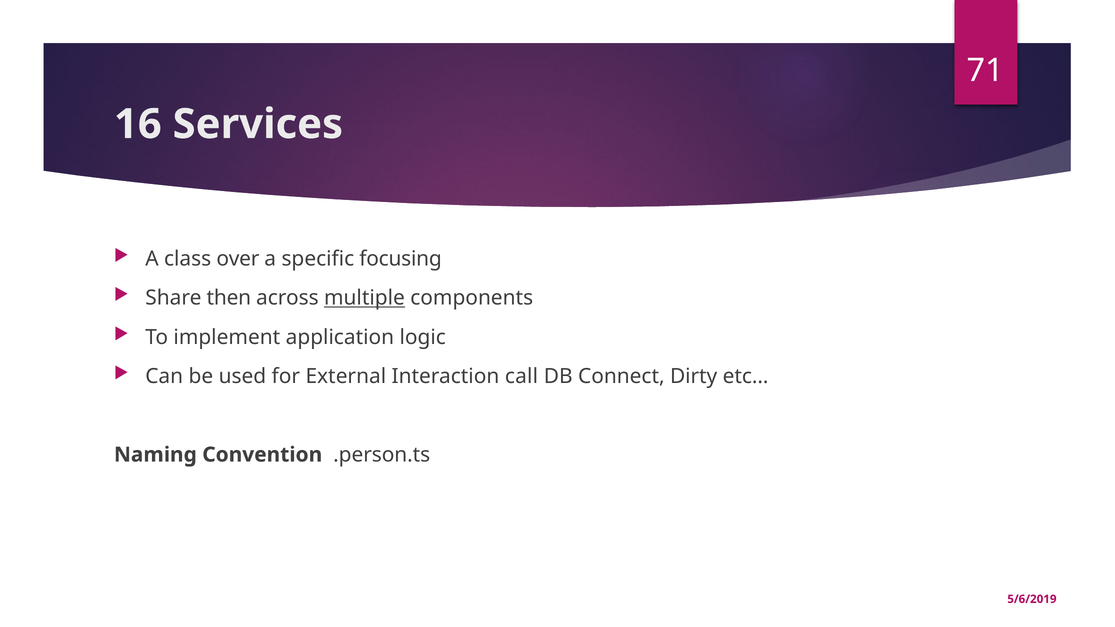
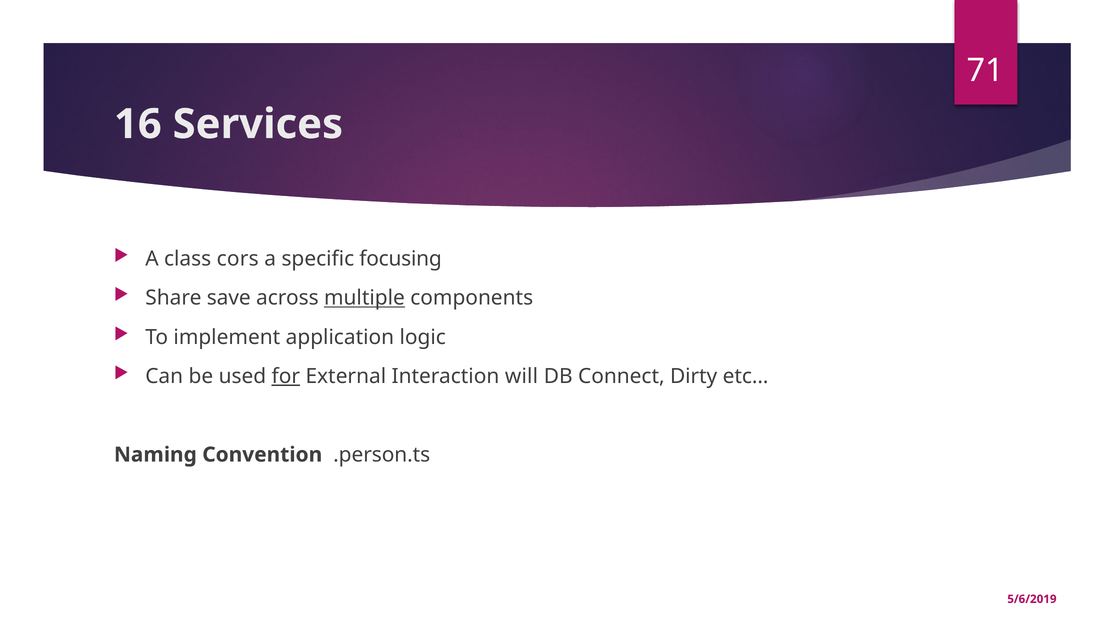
over: over -> cors
then: then -> save
for underline: none -> present
call: call -> will
